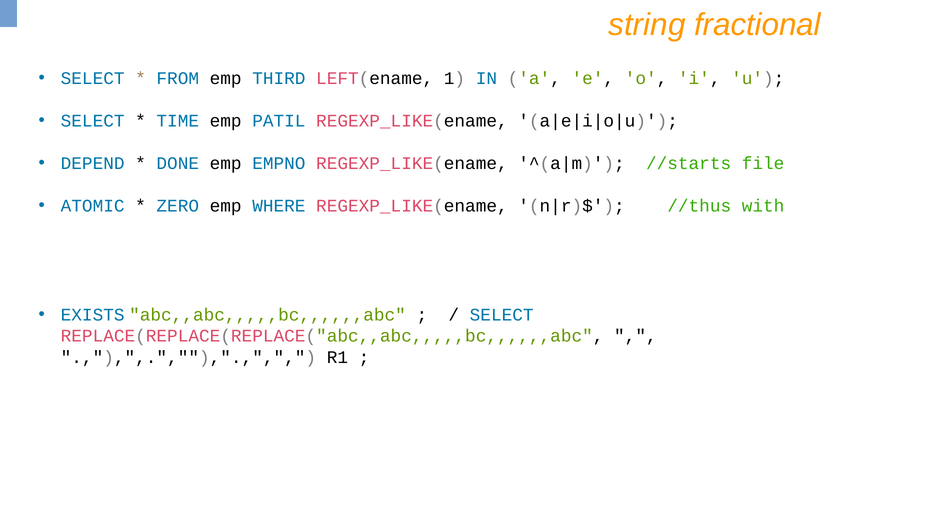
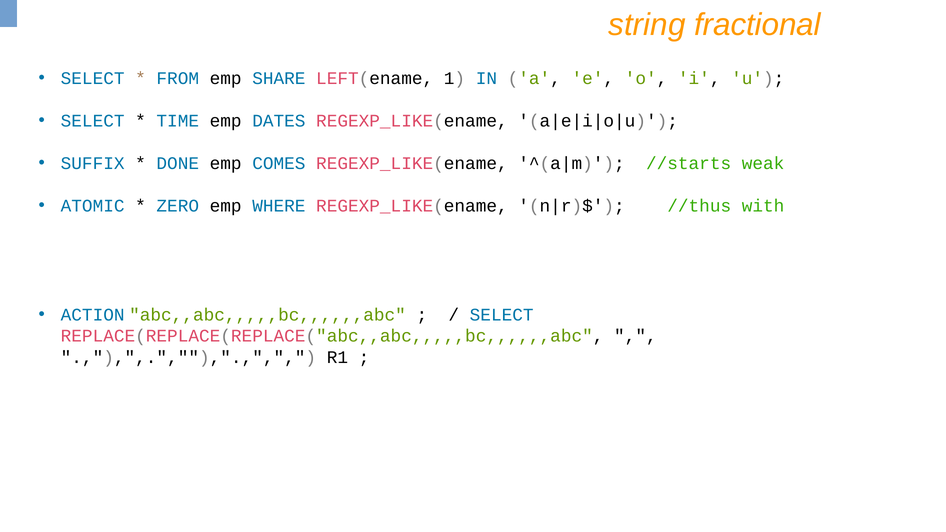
THIRD: THIRD -> SHARE
PATIL: PATIL -> DATES
DEPEND: DEPEND -> SUFFIX
EMPNO: EMPNO -> COMES
file: file -> weak
EXISTS: EXISTS -> ACTION
